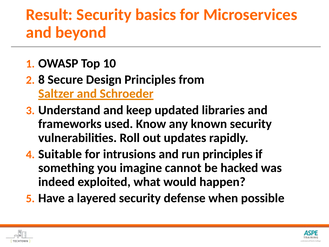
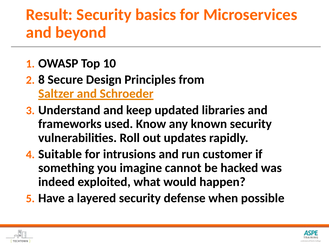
run principles: principles -> customer
